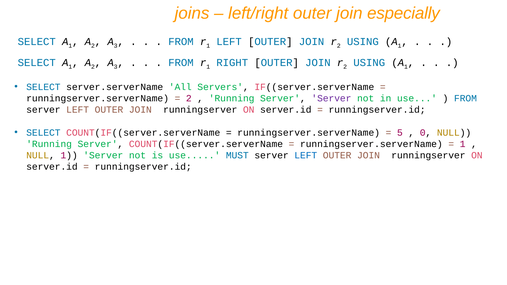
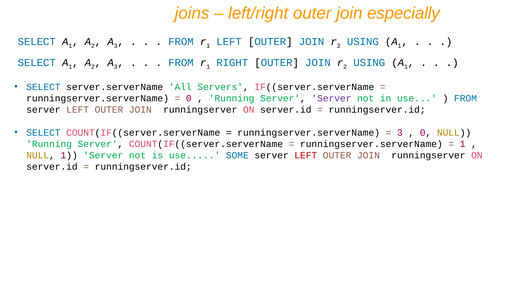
2 at (189, 98): 2 -> 0
5 at (400, 133): 5 -> 3
MUST: MUST -> SOME
LEFT at (306, 155) colour: blue -> red
